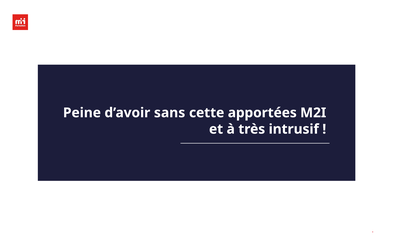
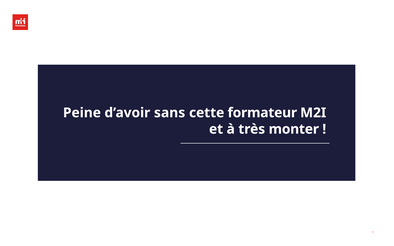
apportées: apportées -> formateur
intrusif: intrusif -> monter
